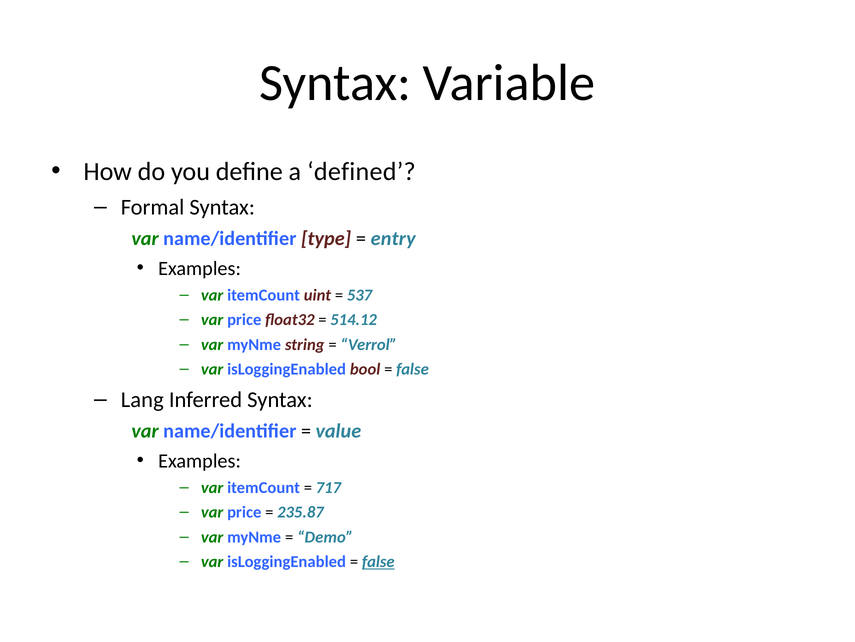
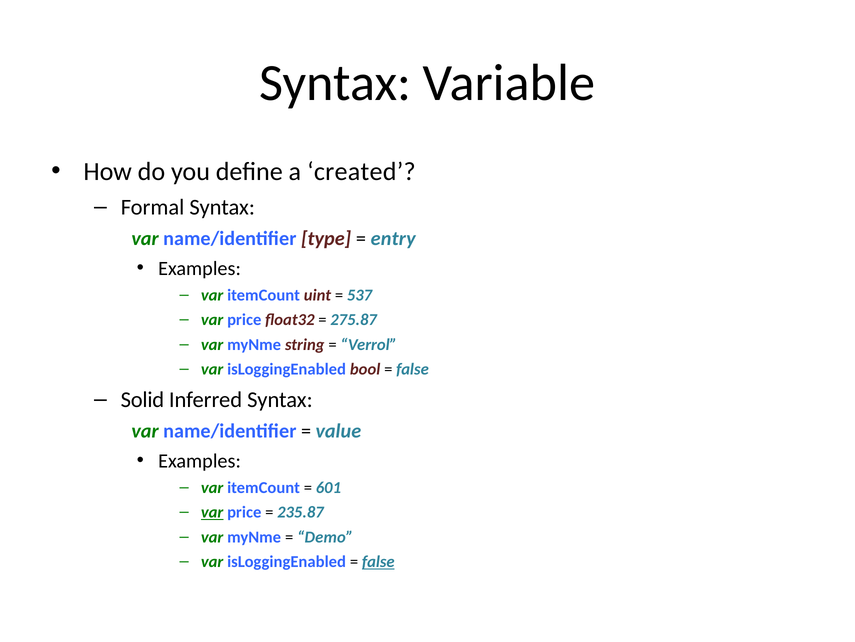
defined: defined -> created
514.12: 514.12 -> 275.87
Lang: Lang -> Solid
717: 717 -> 601
var at (212, 512) underline: none -> present
